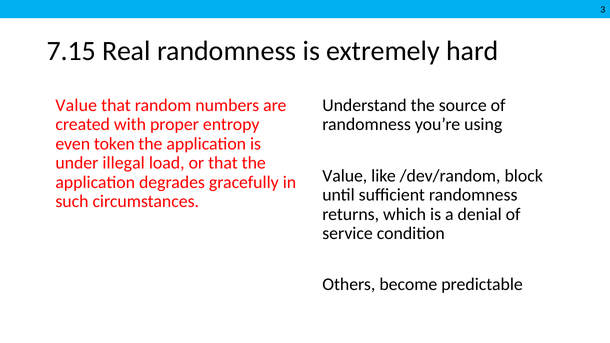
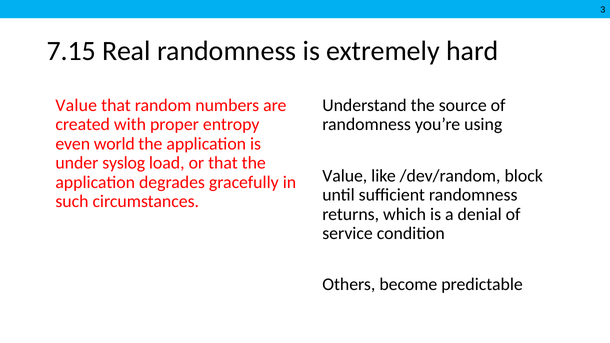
token: token -> world
illegal: illegal -> syslog
